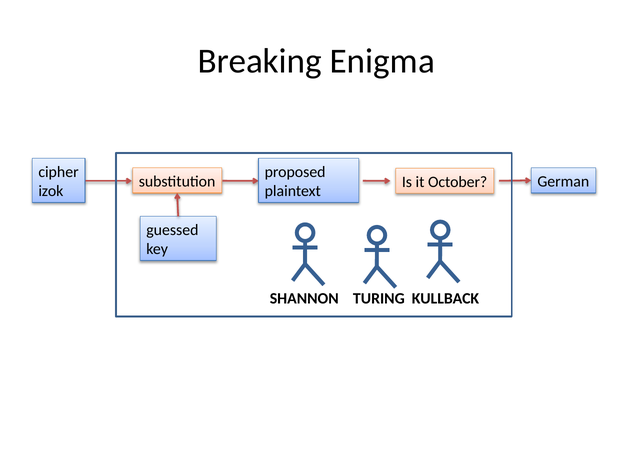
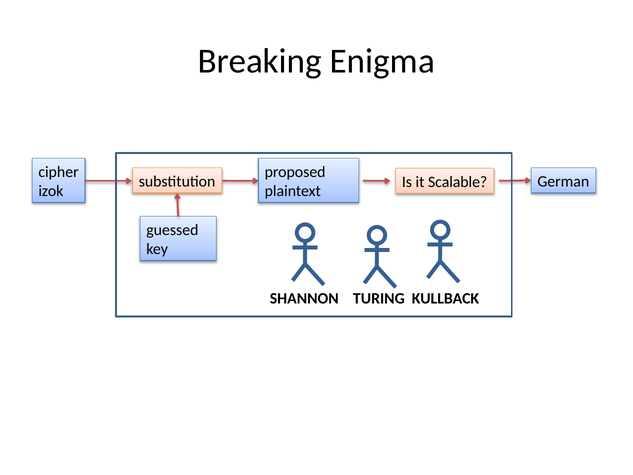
October: October -> Scalable
